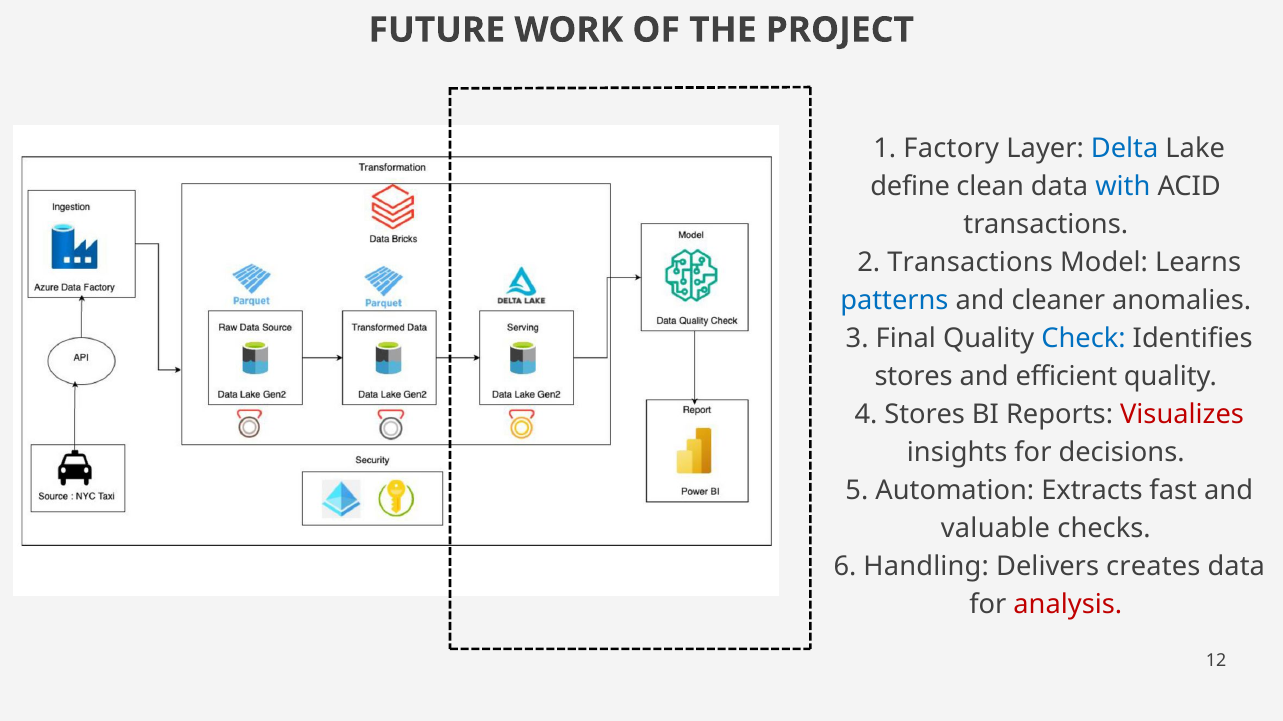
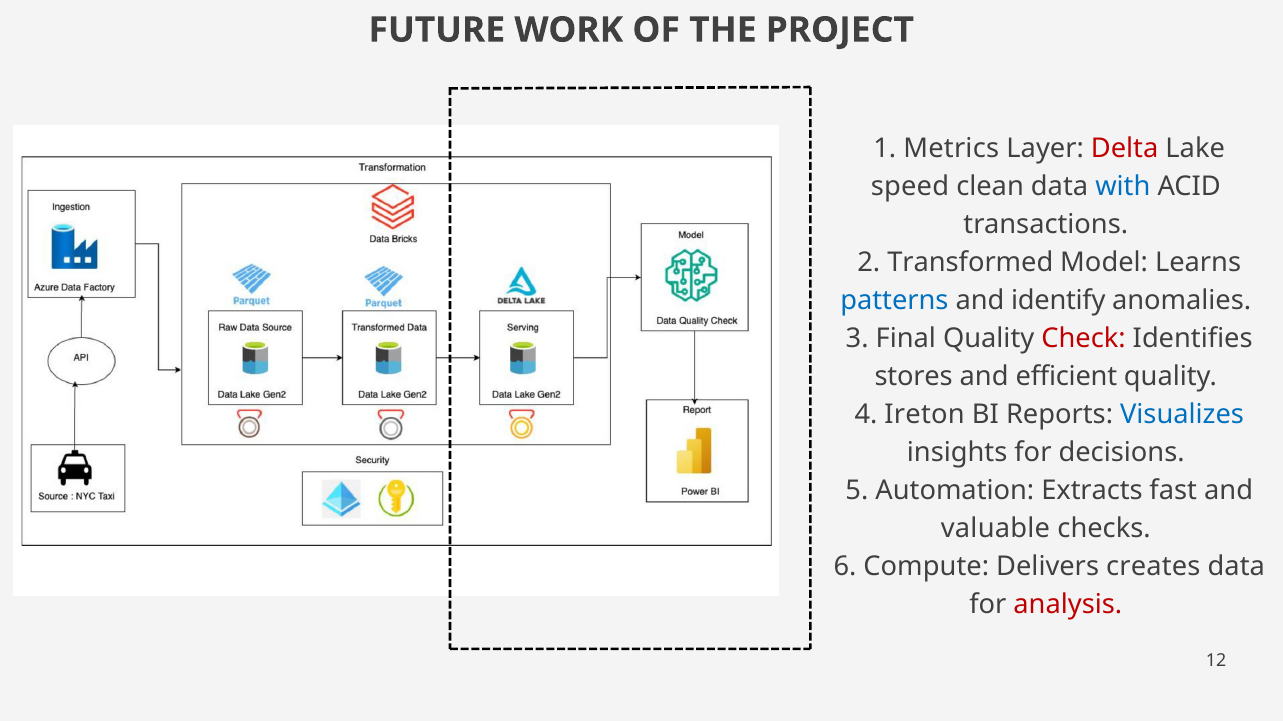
Factory: Factory -> Metrics
Delta colour: blue -> red
define: define -> speed
2 Transactions: Transactions -> Transformed
cleaner: cleaner -> identify
Check colour: blue -> red
4 Stores: Stores -> Ireton
Visualizes colour: red -> blue
Handling: Handling -> Compute
